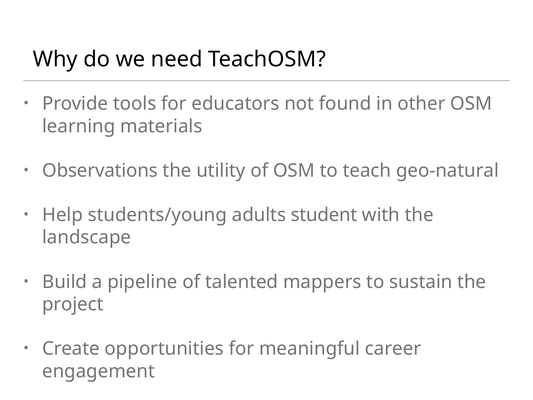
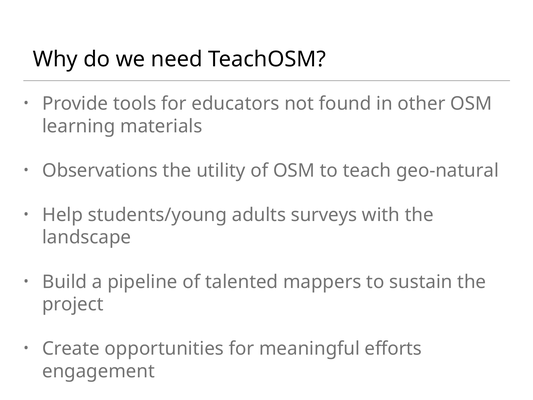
student: student -> surveys
career: career -> efforts
